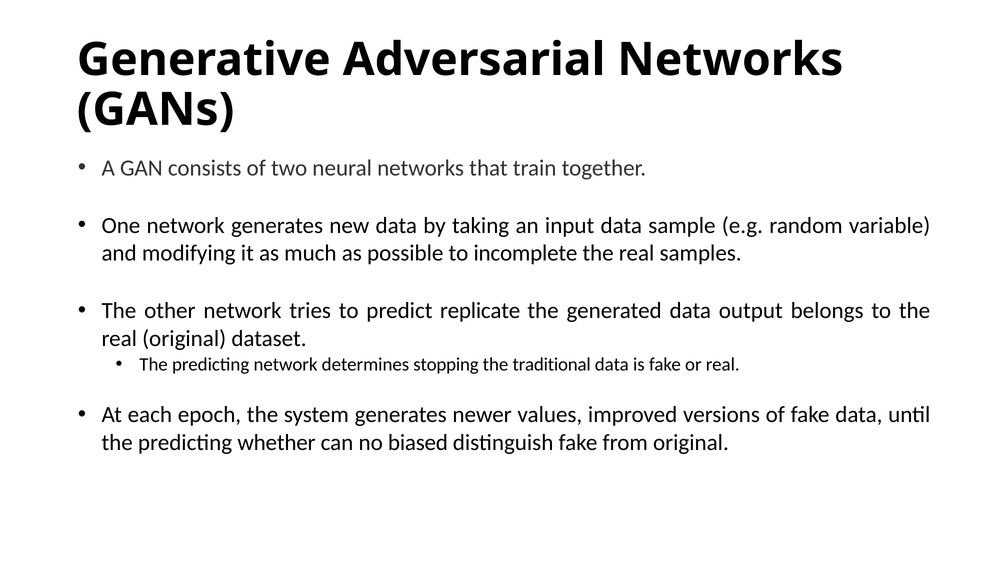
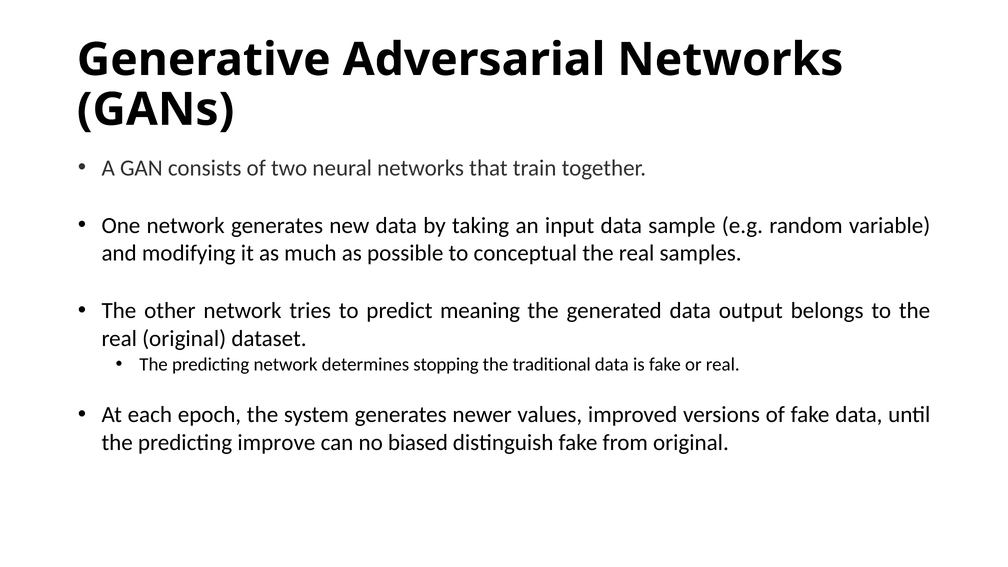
incomplete: incomplete -> conceptual
replicate: replicate -> meaning
whether: whether -> improve
